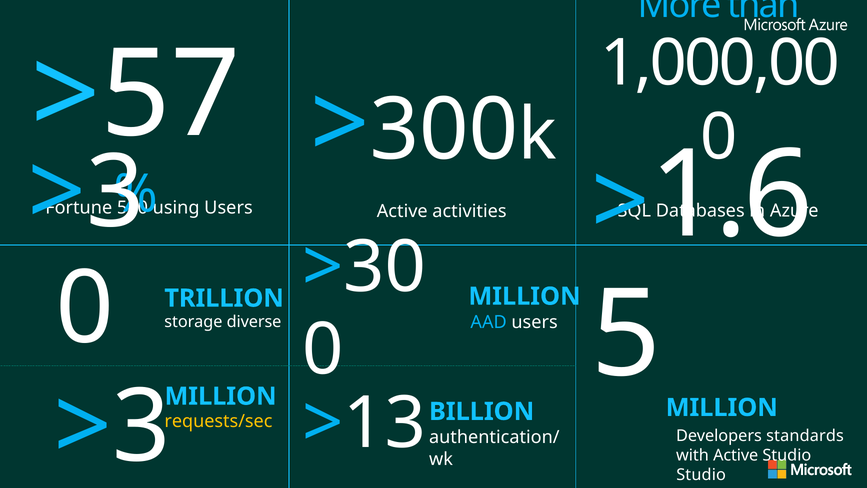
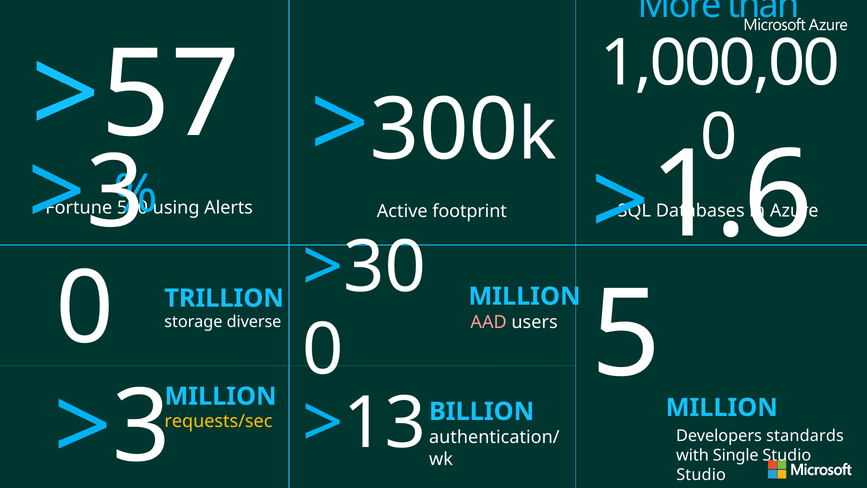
using Users: Users -> Alerts
activities: activities -> footprint
AAD colour: light blue -> pink
with Active: Active -> Single
